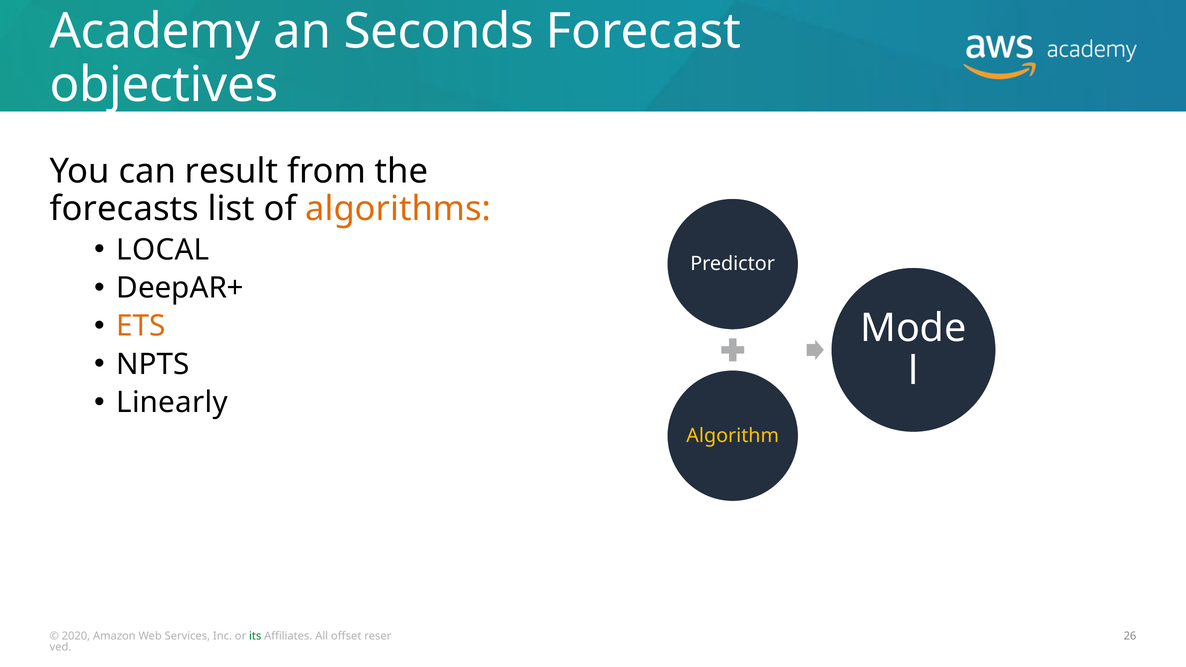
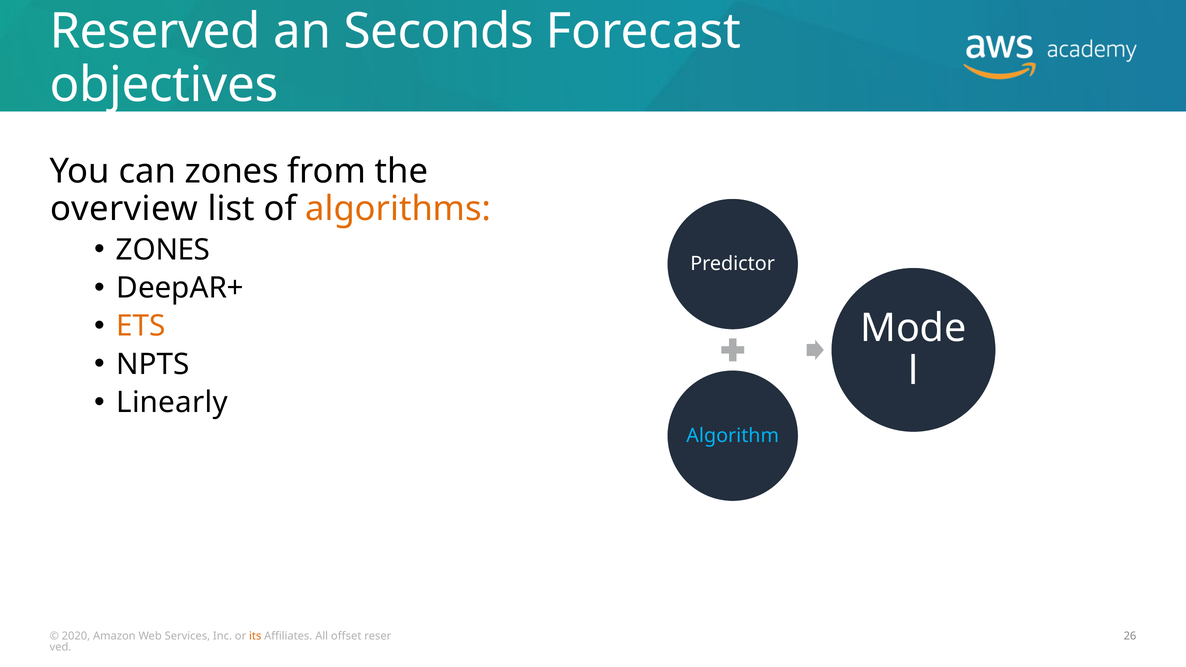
Academy: Academy -> Reserved
can result: result -> zones
forecasts: forecasts -> overview
LOCAL at (163, 250): LOCAL -> ZONES
Algorithm colour: yellow -> light blue
its colour: green -> orange
